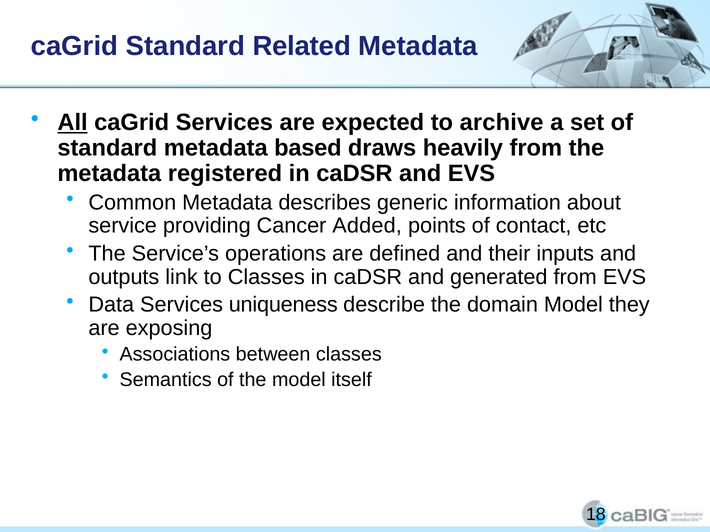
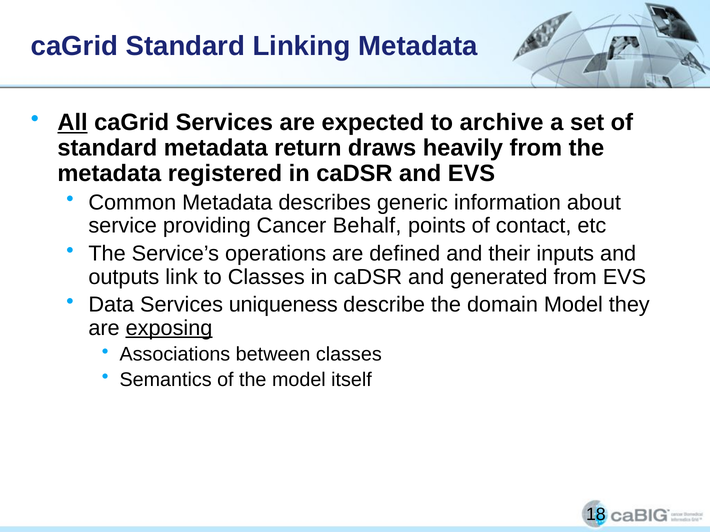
Related: Related -> Linking
based: based -> return
Added: Added -> Behalf
exposing underline: none -> present
